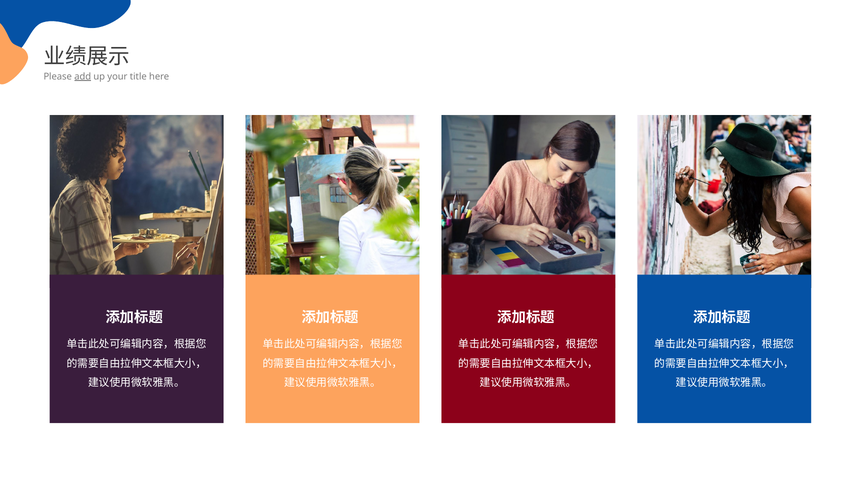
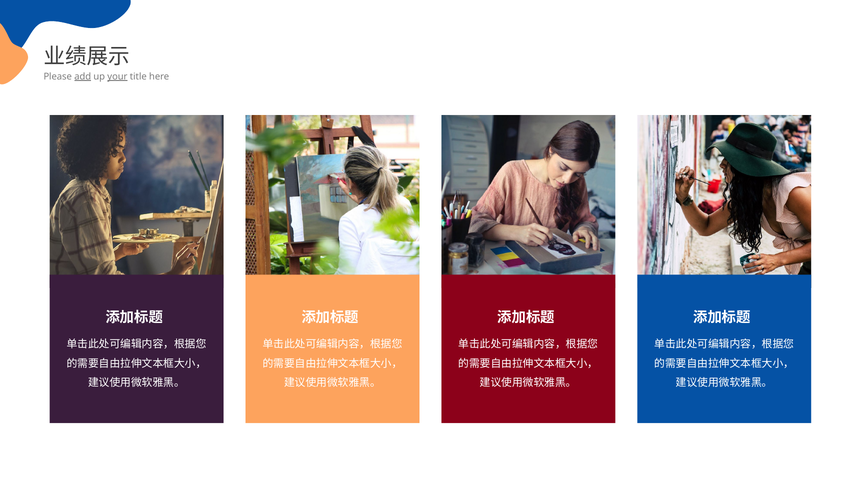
your underline: none -> present
